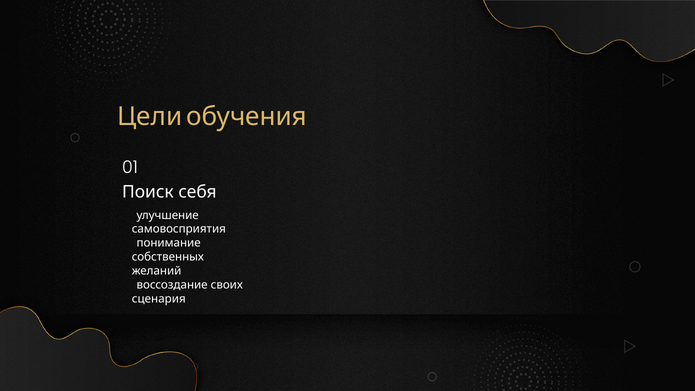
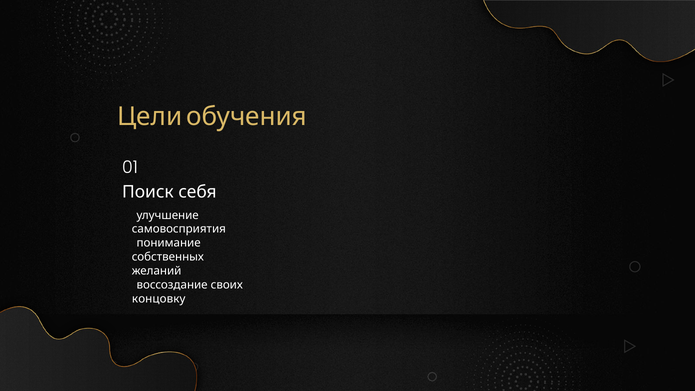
сценария: сценария -> концовку
